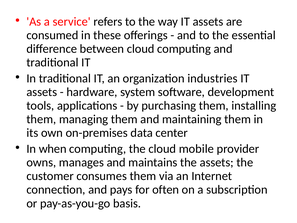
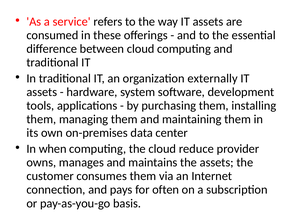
industries: industries -> externally
mobile: mobile -> reduce
